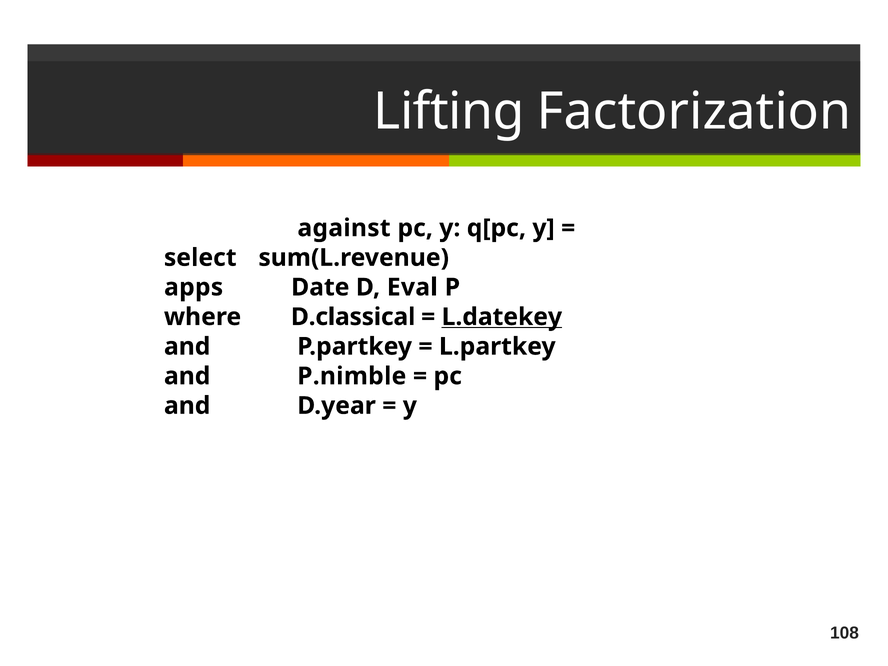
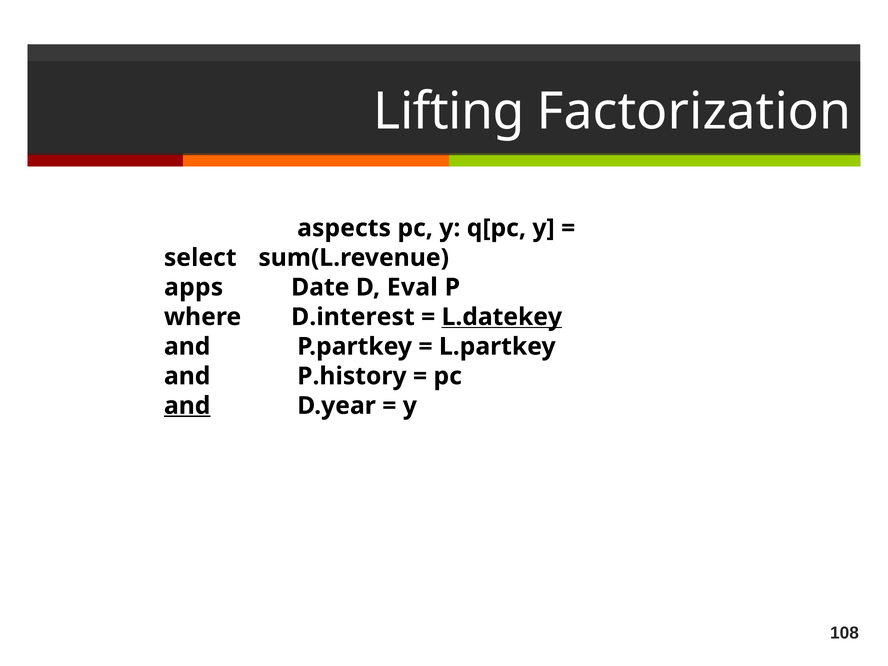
against: against -> aspects
D.classical: D.classical -> D.interest
P.nimble: P.nimble -> P.history
and at (187, 406) underline: none -> present
